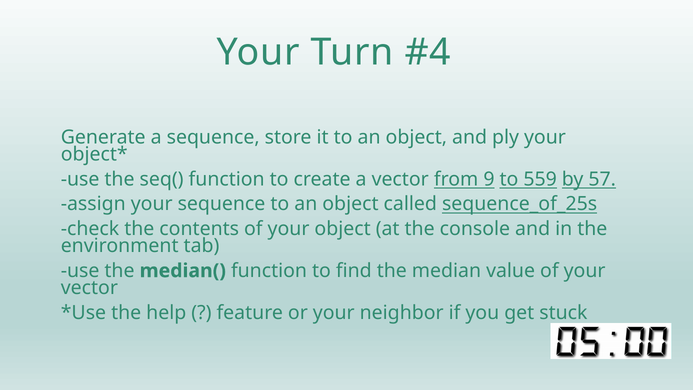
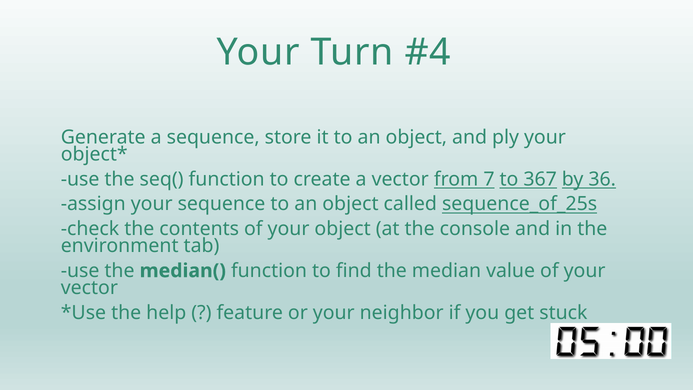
9: 9 -> 7
559: 559 -> 367
57: 57 -> 36
